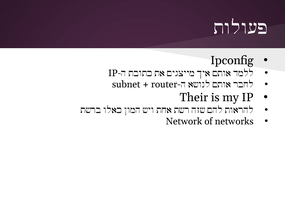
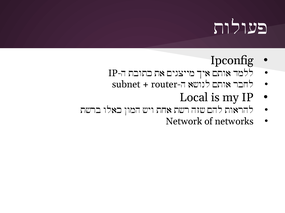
Their: Their -> Local
